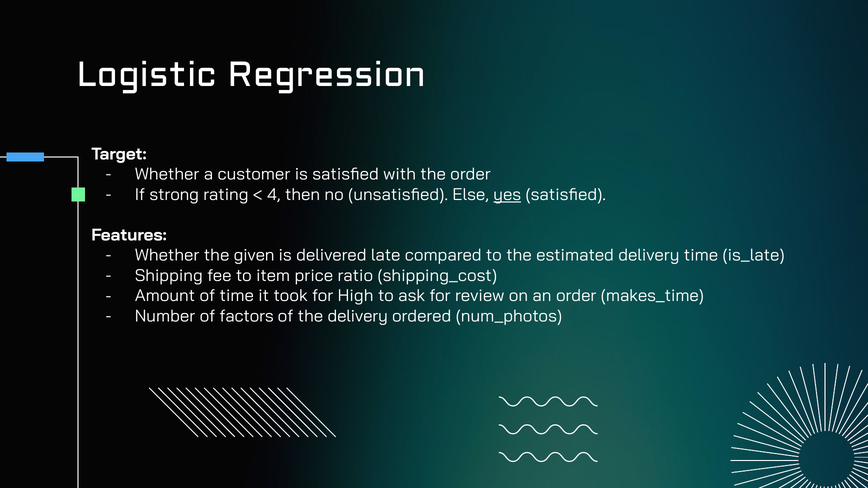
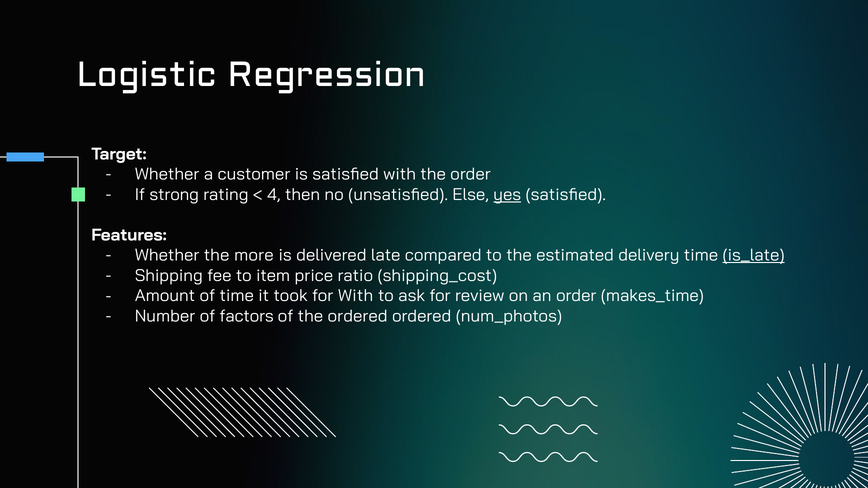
given: given -> more
is_late underline: none -> present
for High: High -> With
the delivery: delivery -> ordered
